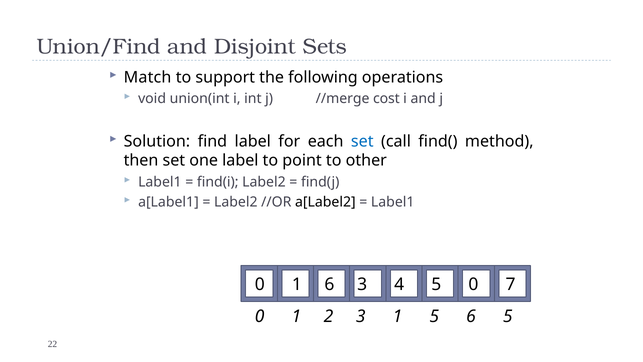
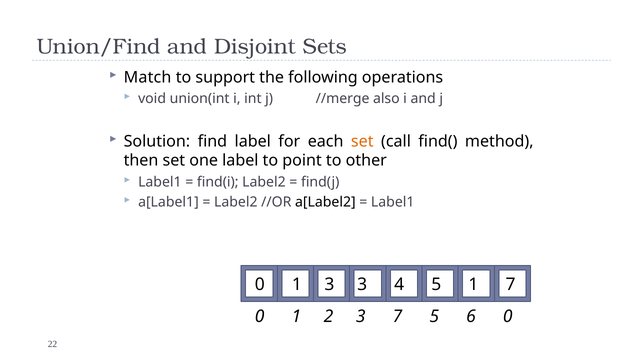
cost: cost -> also
set at (362, 141) colour: blue -> orange
1 6: 6 -> 3
4 5 0: 0 -> 1
3 1: 1 -> 7
6 5: 5 -> 0
